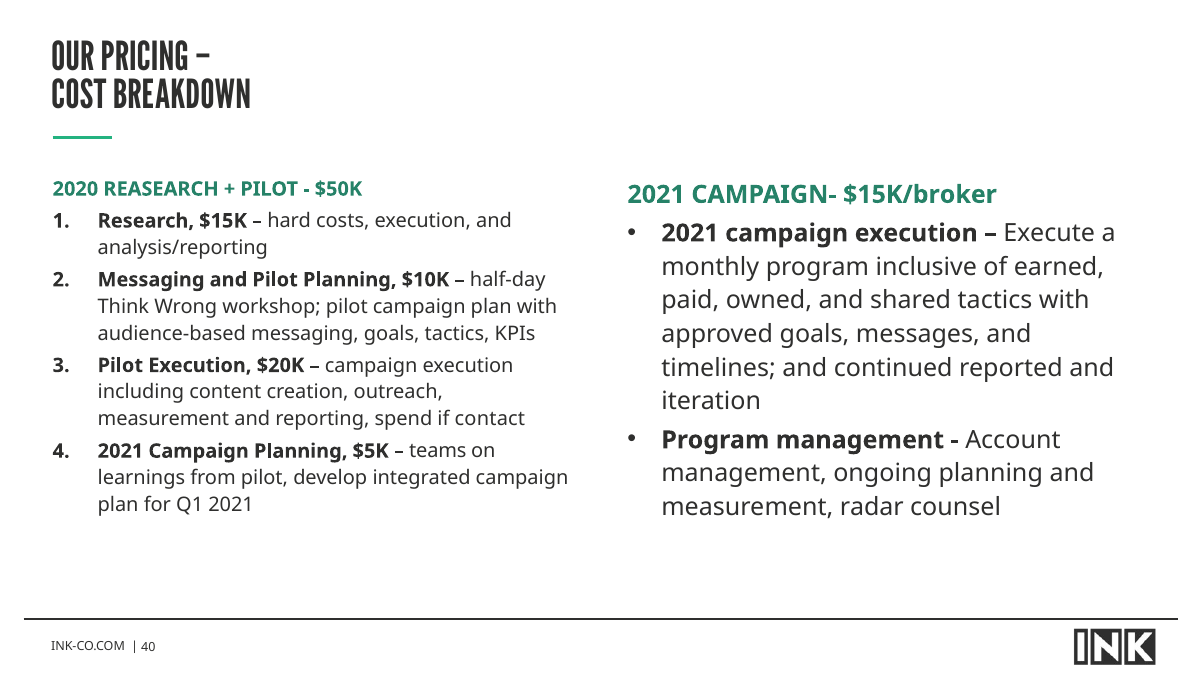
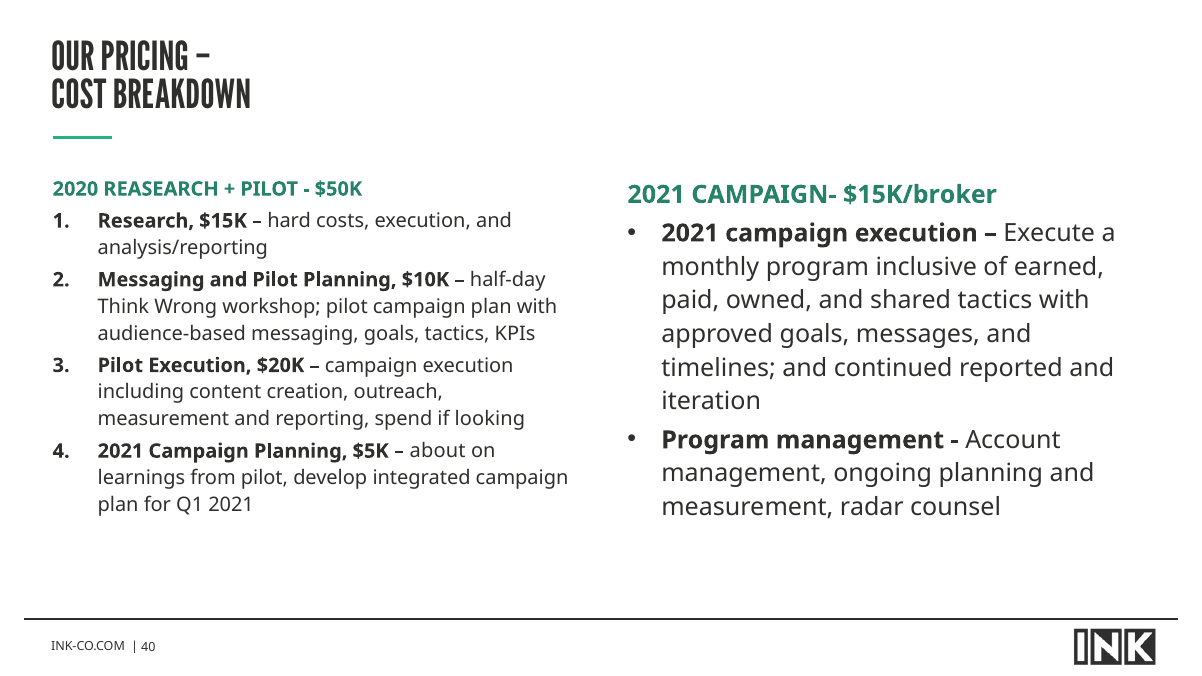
contact: contact -> looking
teams: teams -> about
